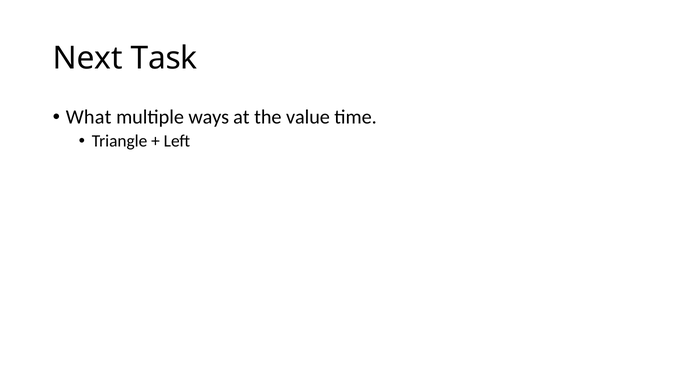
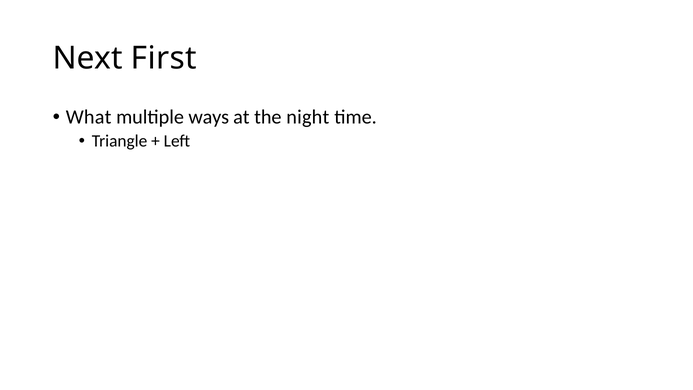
Task: Task -> First
value: value -> night
